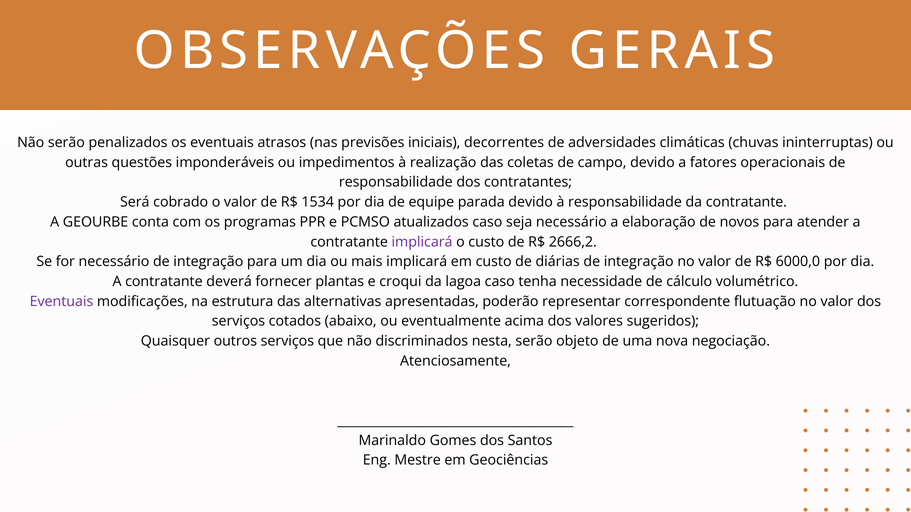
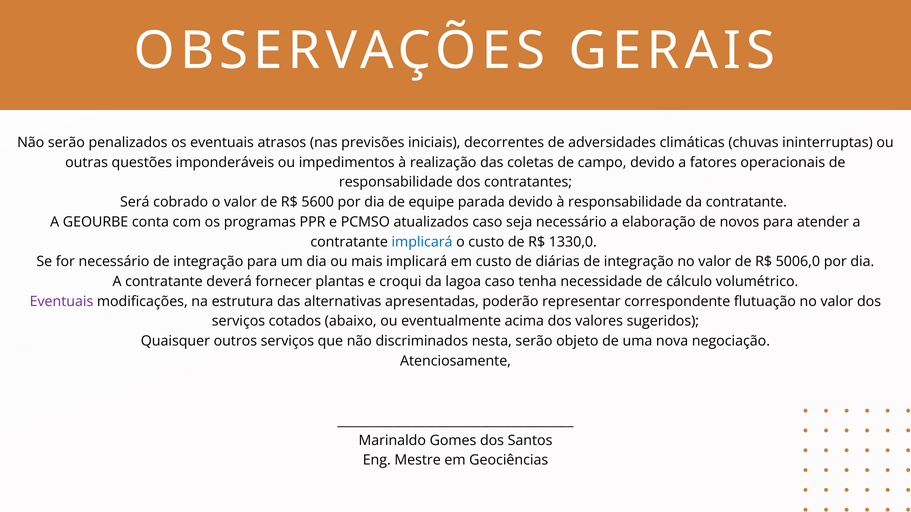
1534: 1534 -> 5600
implicará at (422, 242) colour: purple -> blue
2666,2: 2666,2 -> 1330,0
6000,0: 6000,0 -> 5006,0
